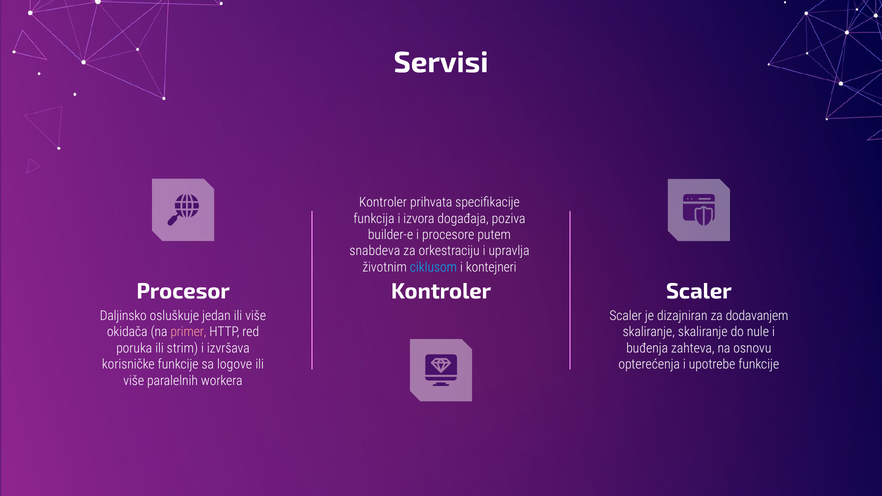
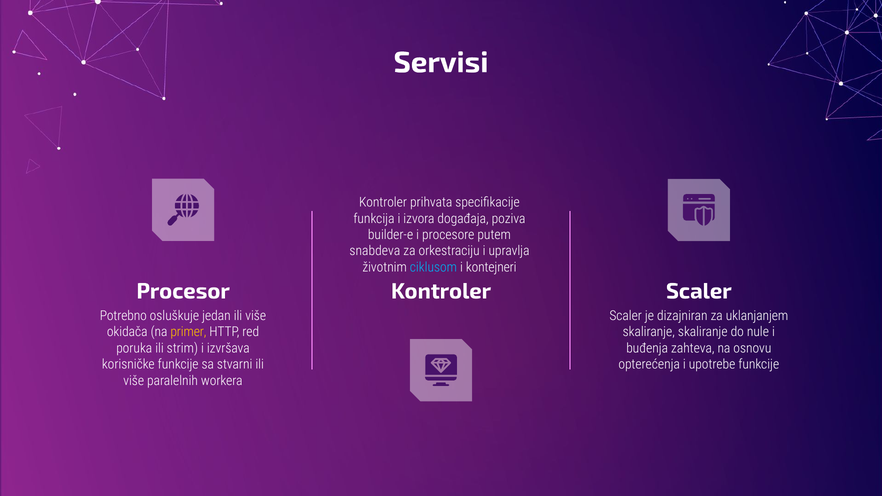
Daljinsko: Daljinsko -> Potrebno
dodavanjem: dodavanjem -> uklanjanjem
primer colour: pink -> yellow
logove: logove -> stvarni
